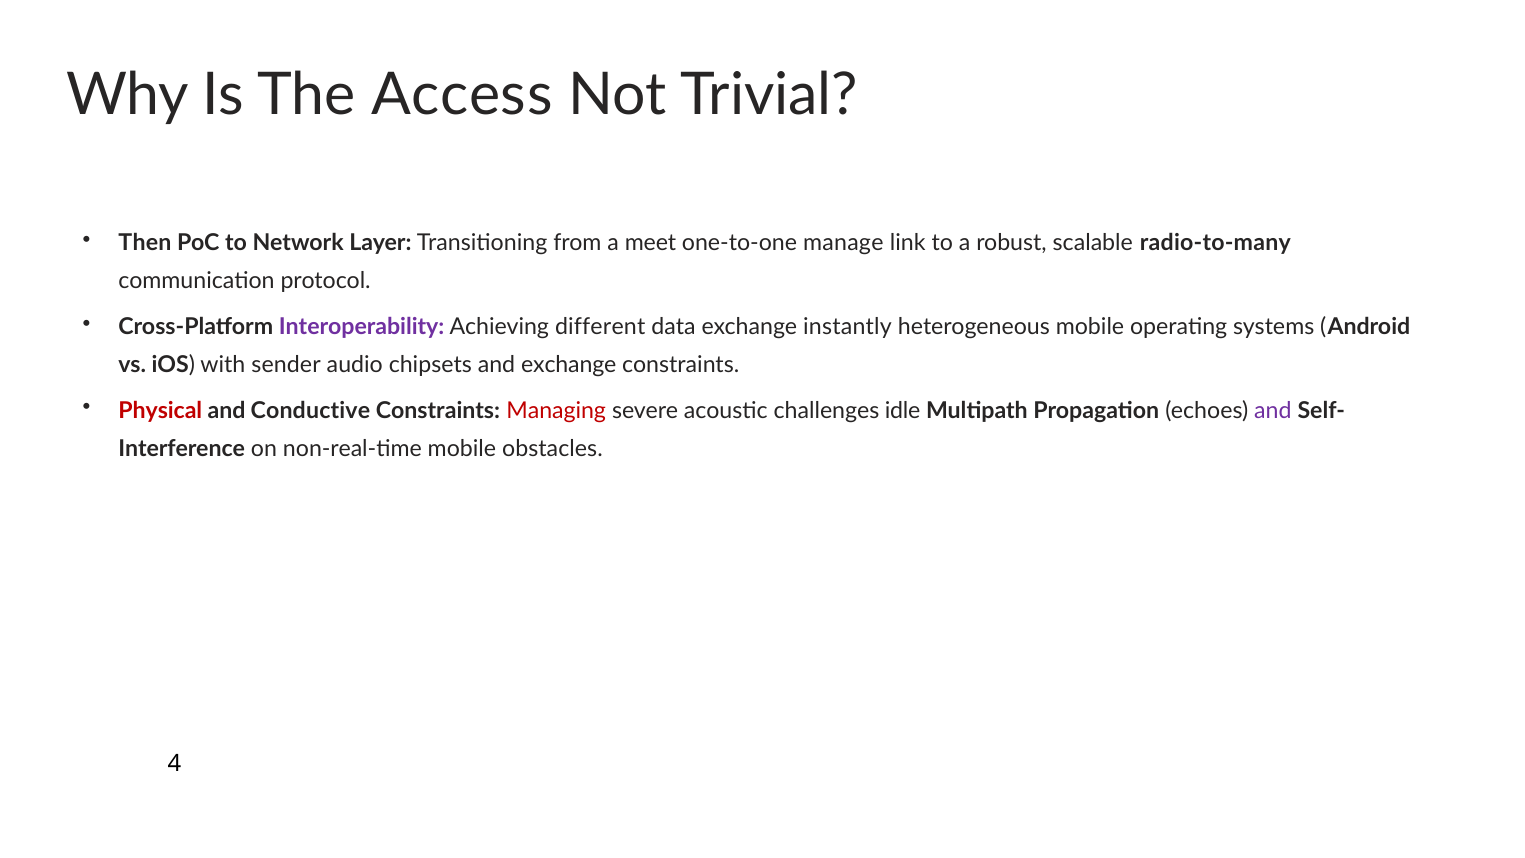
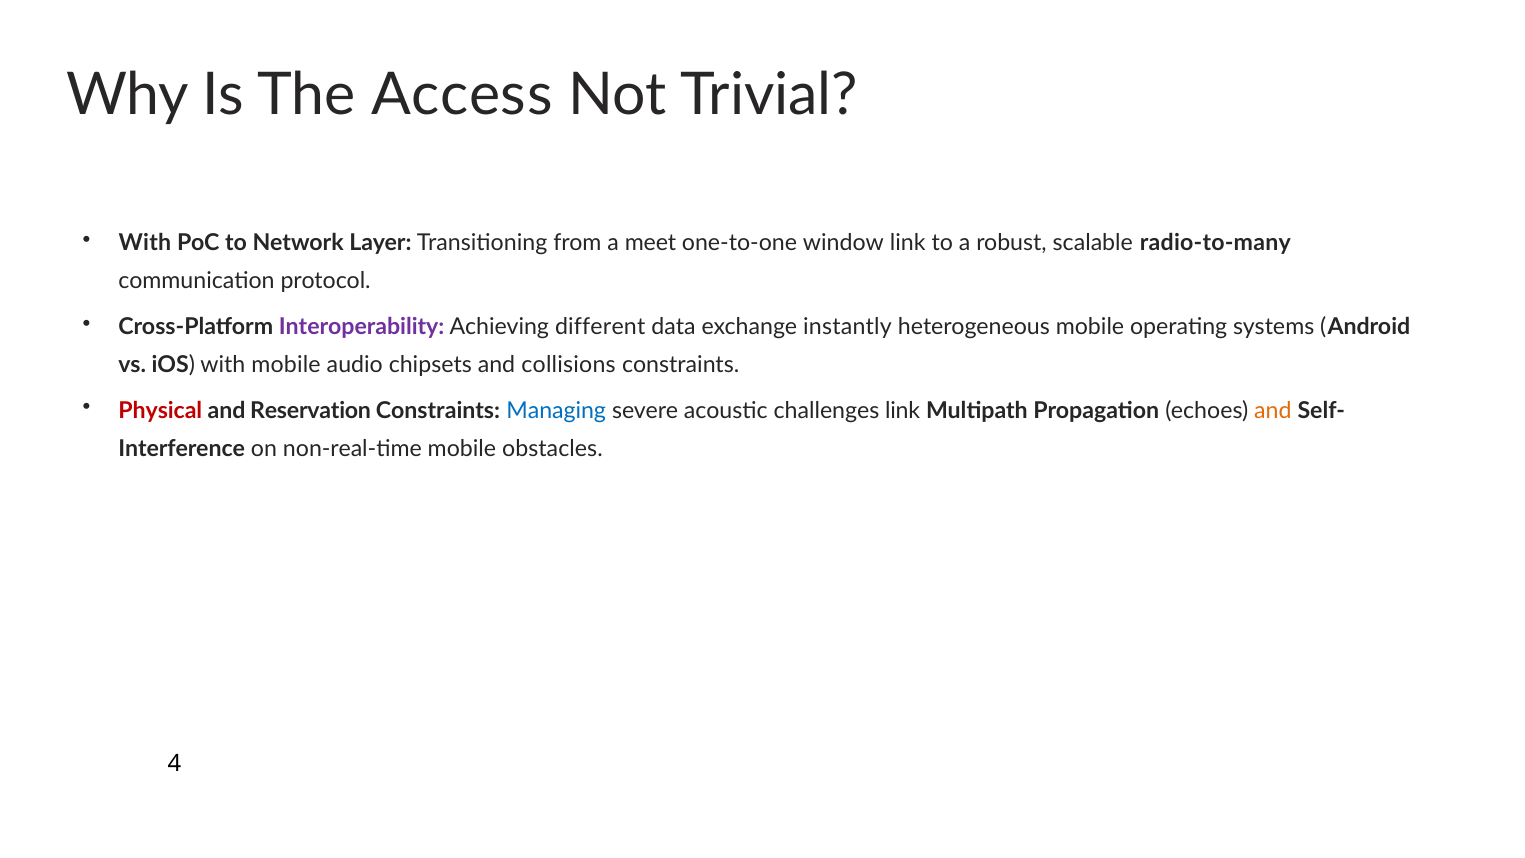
Then at (145, 243): Then -> With
manage: manage -> window
with sender: sender -> mobile
and exchange: exchange -> collisions
Conductive: Conductive -> Reservation
Managing colour: red -> blue
challenges idle: idle -> link
and at (1273, 411) colour: purple -> orange
